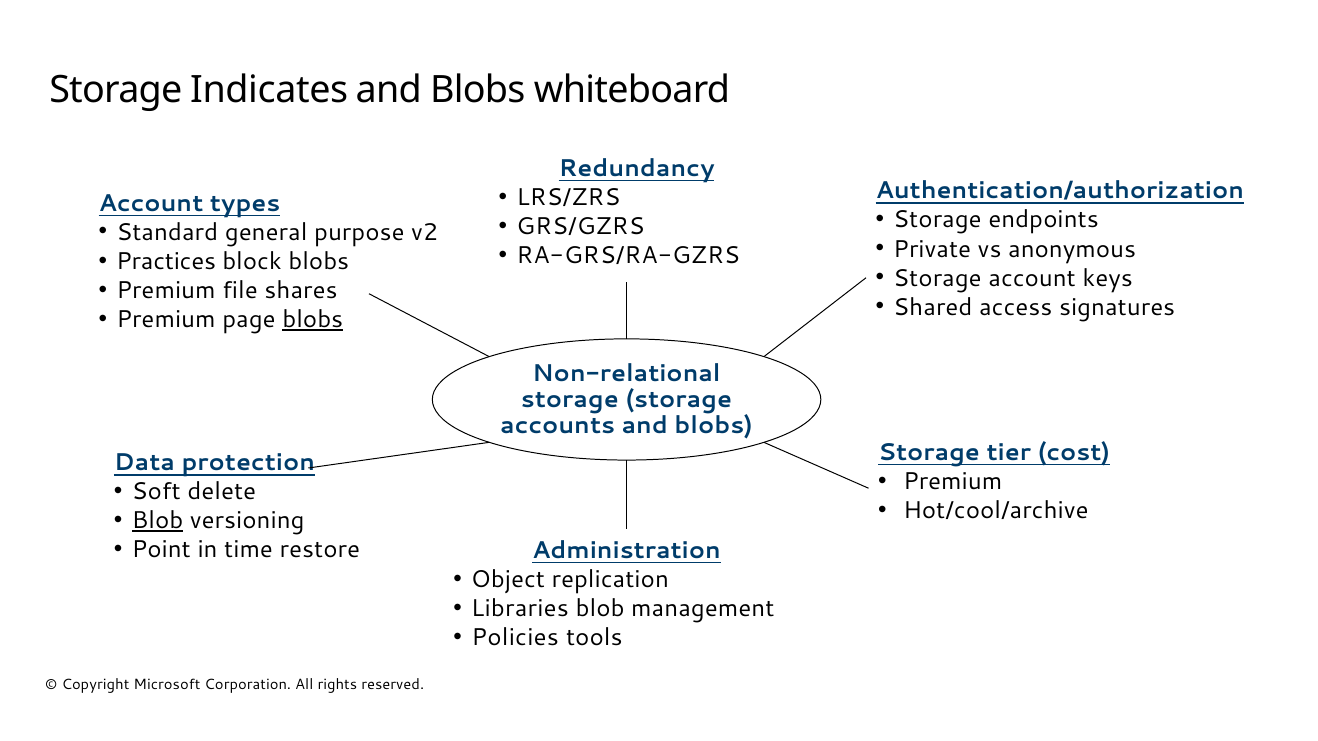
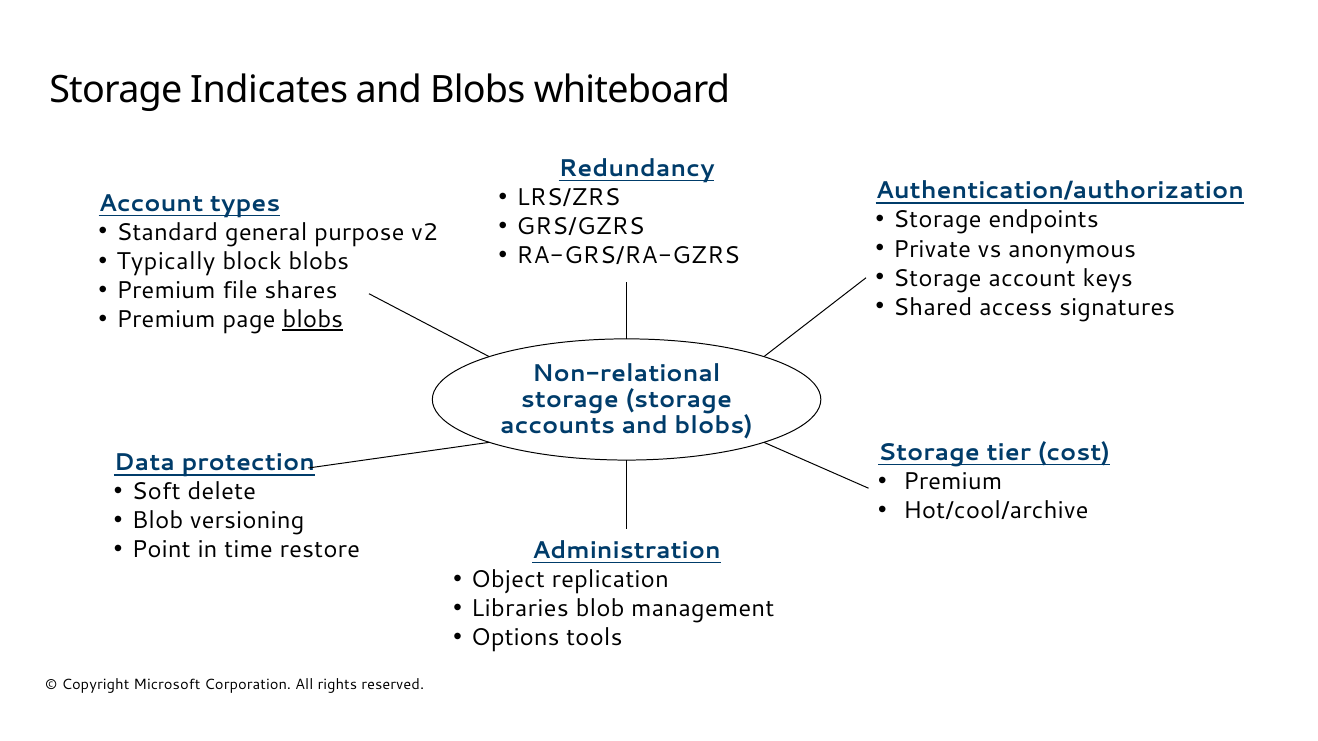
Practices: Practices -> Typically
Blob at (157, 521) underline: present -> none
Policies: Policies -> Options
